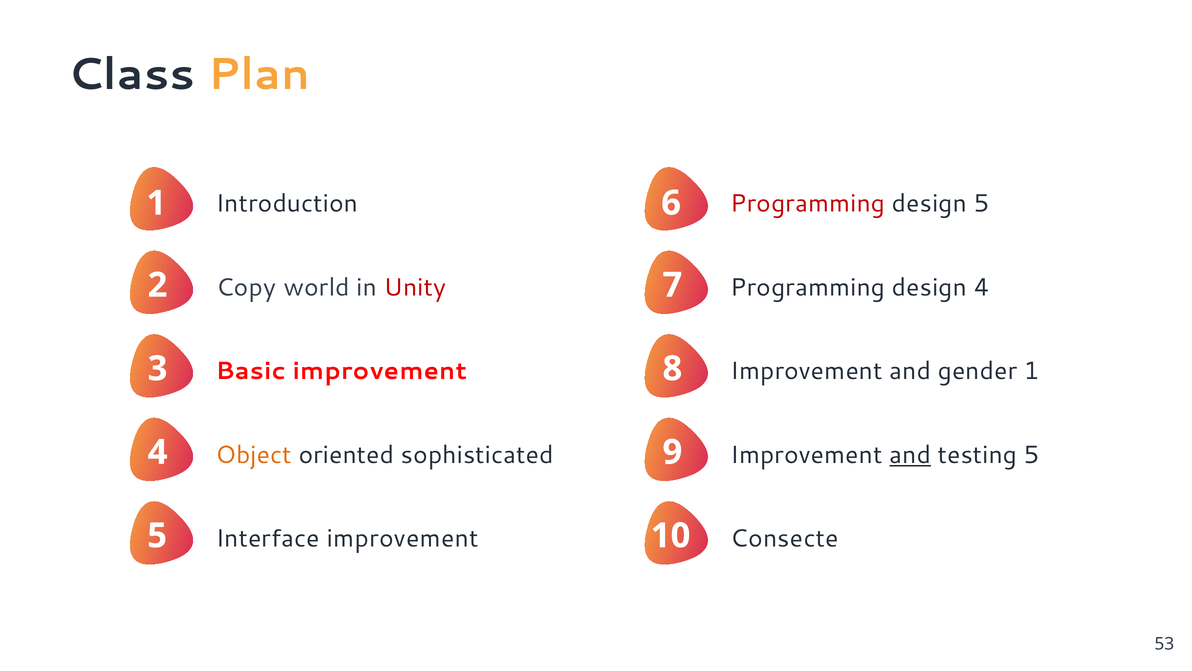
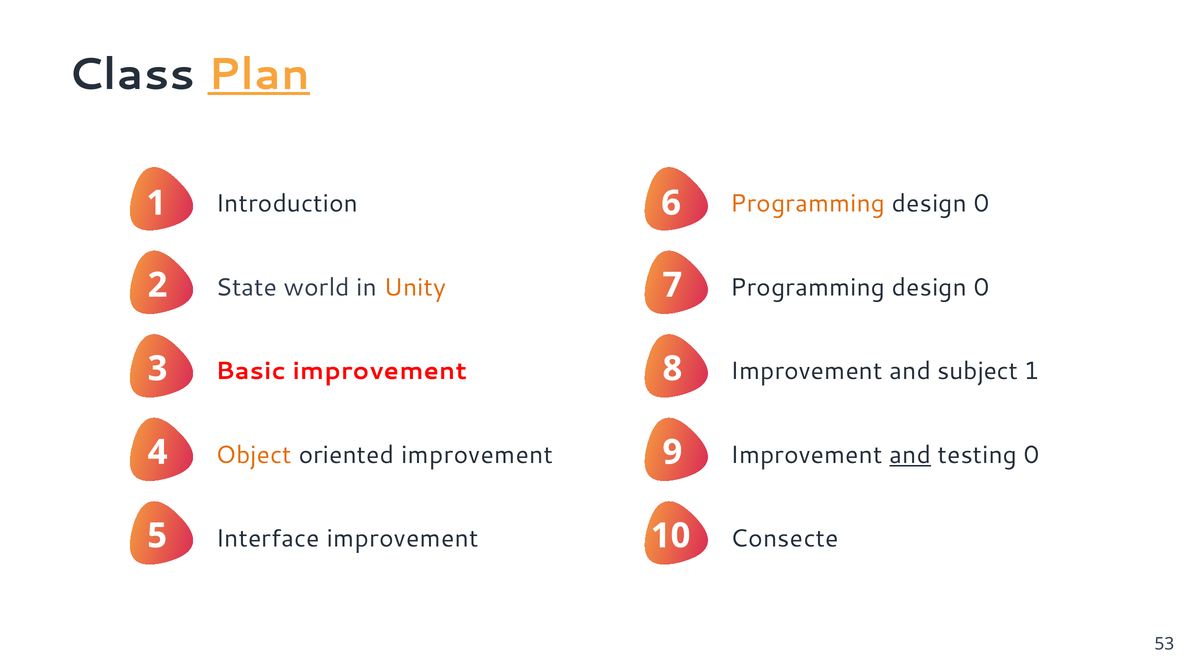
Plan underline: none -> present
Programming at (808, 204) colour: red -> orange
5 at (982, 204): 5 -> 0
Copy: Copy -> State
Unity colour: red -> orange
4 at (982, 287): 4 -> 0
gender: gender -> subject
oriented sophisticated: sophisticated -> improvement
testing 5: 5 -> 0
